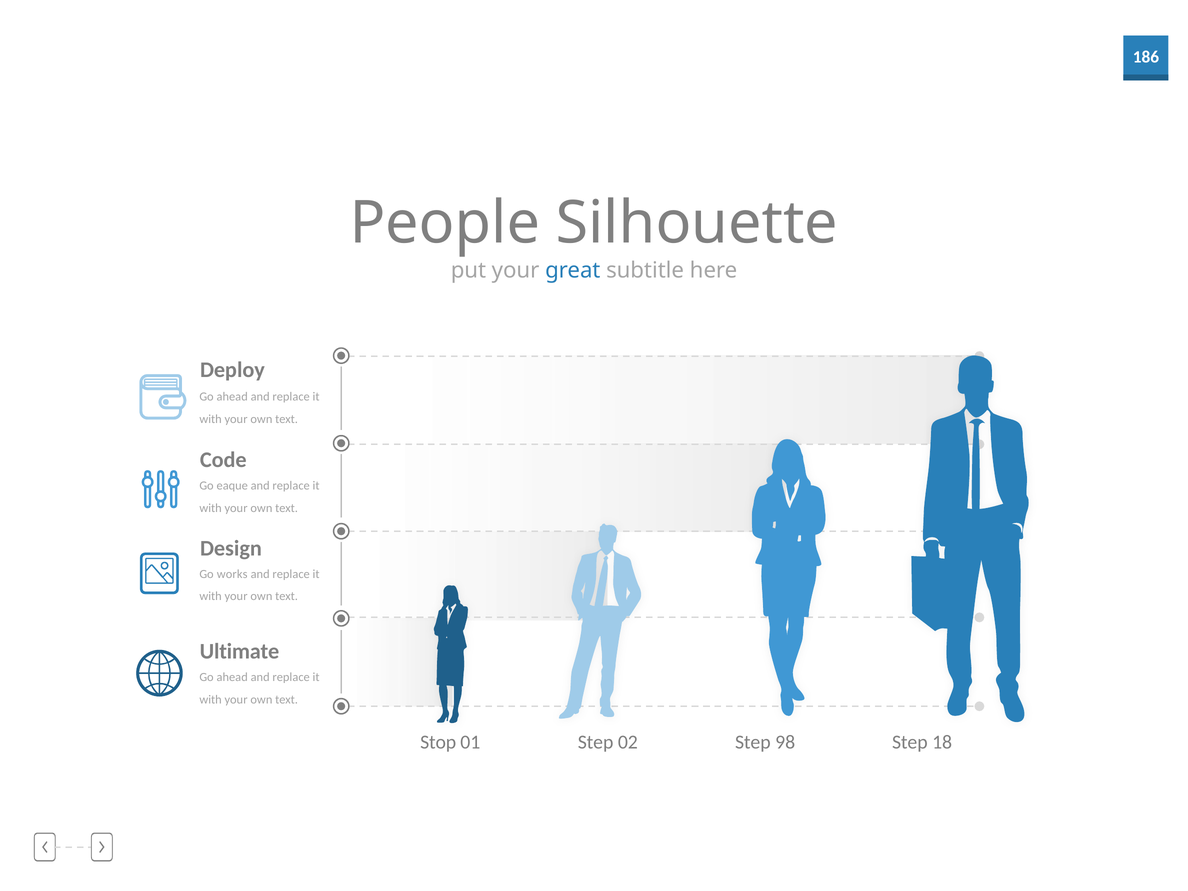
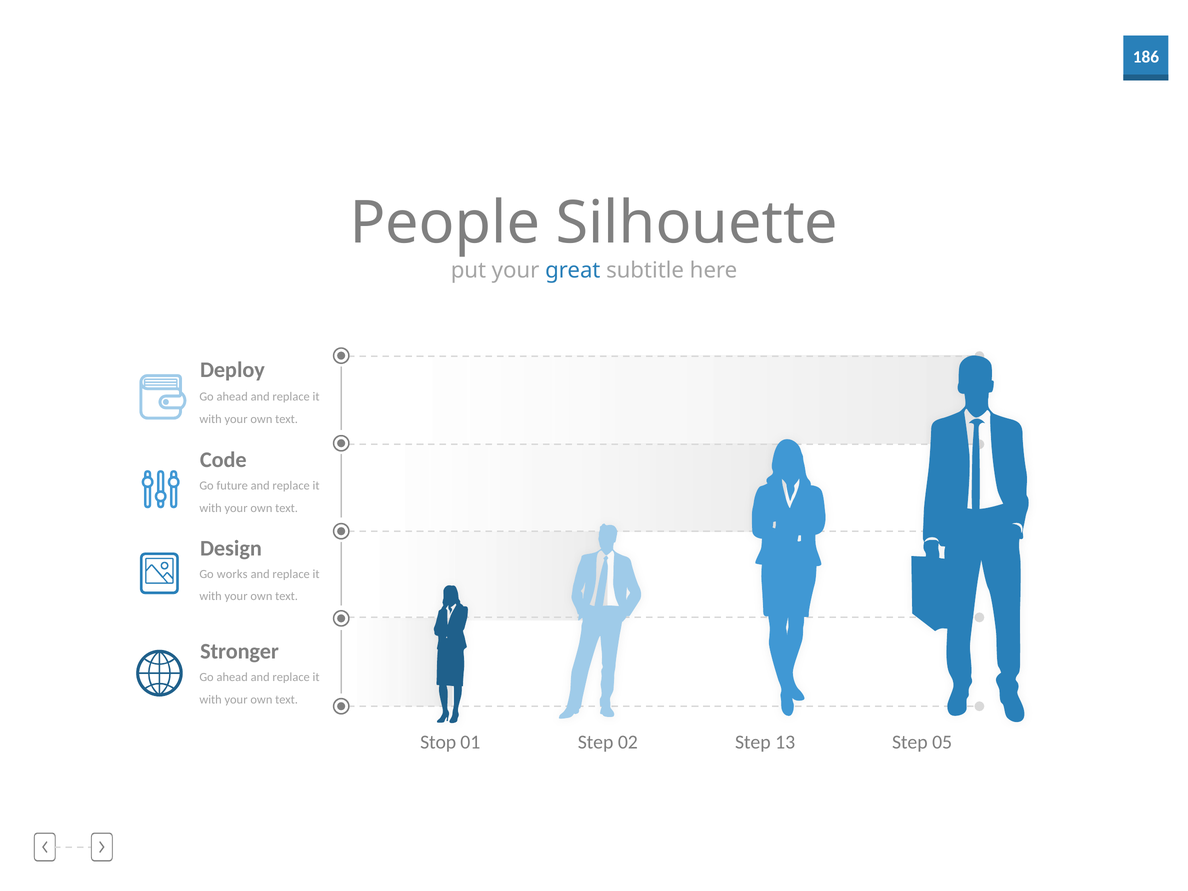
eaque: eaque -> future
Ultimate: Ultimate -> Stronger
98: 98 -> 13
18: 18 -> 05
